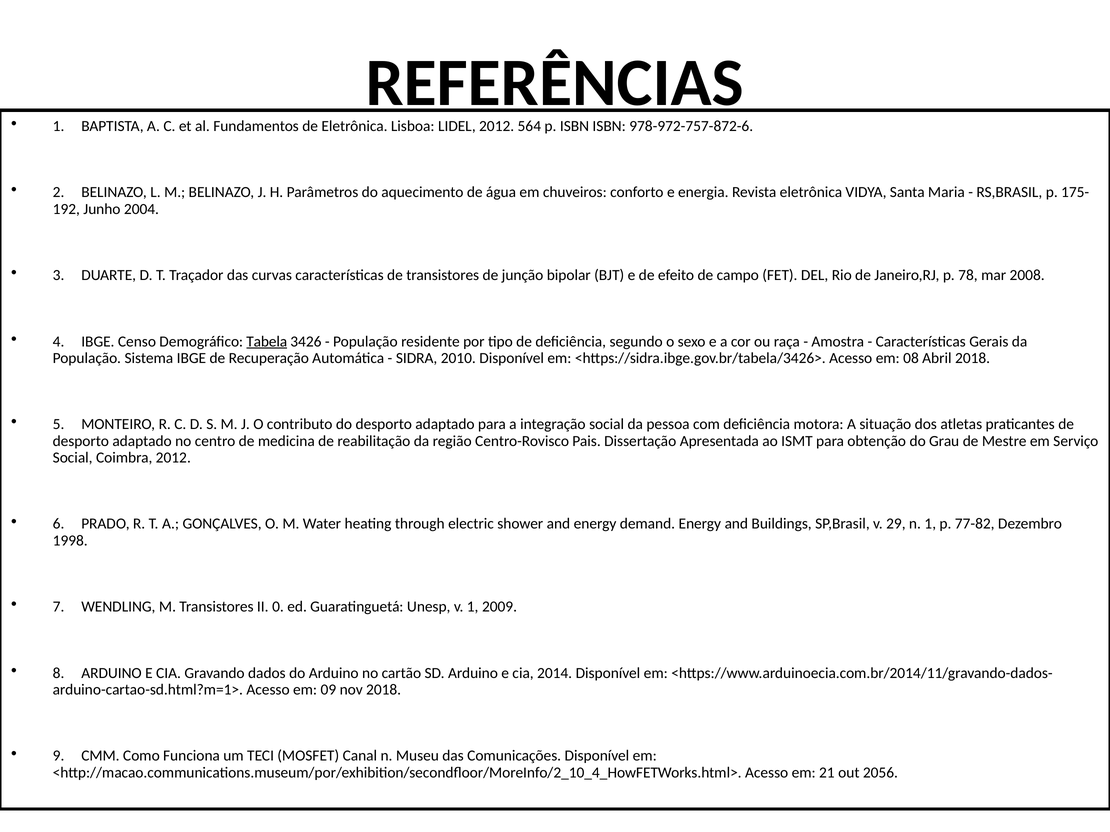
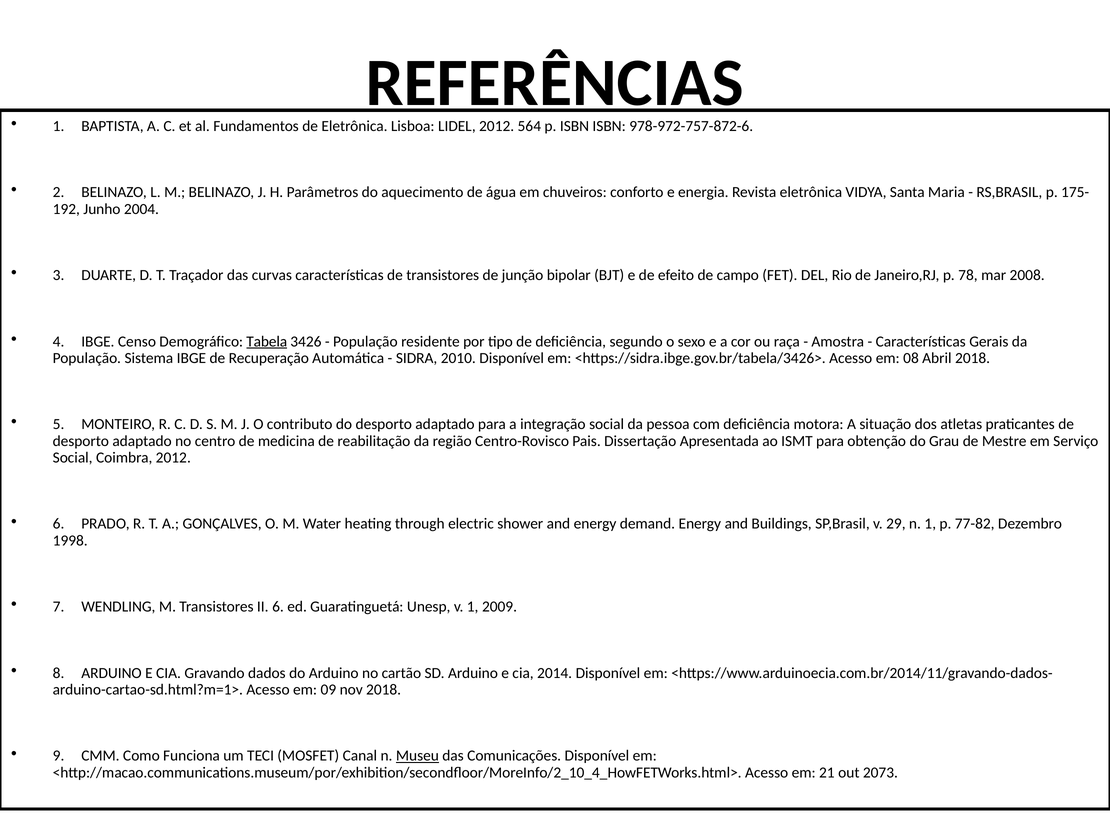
II 0: 0 -> 6
Museu underline: none -> present
2056: 2056 -> 2073
